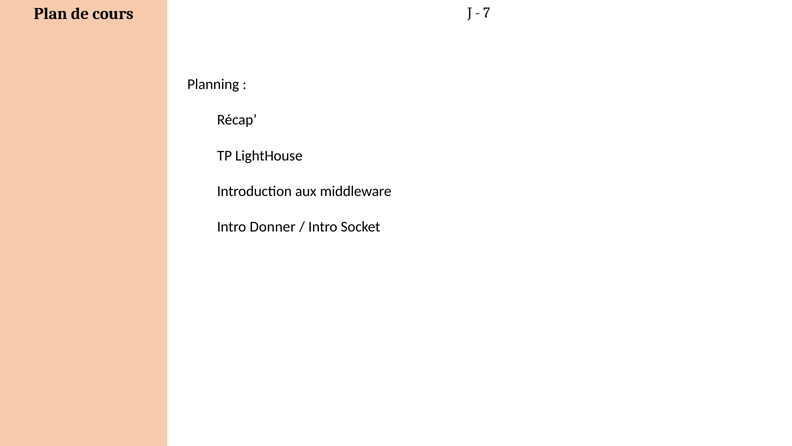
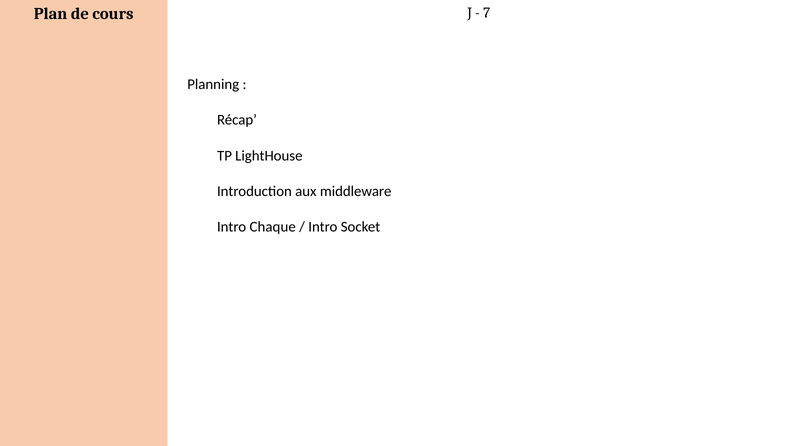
Donner: Donner -> Chaque
